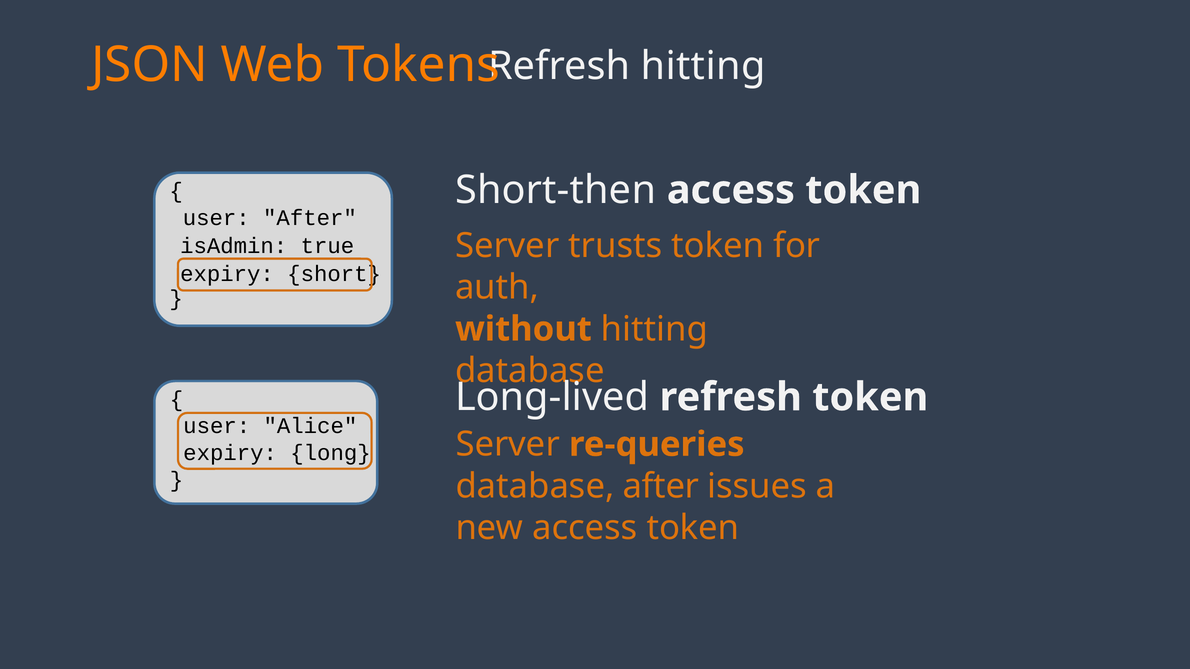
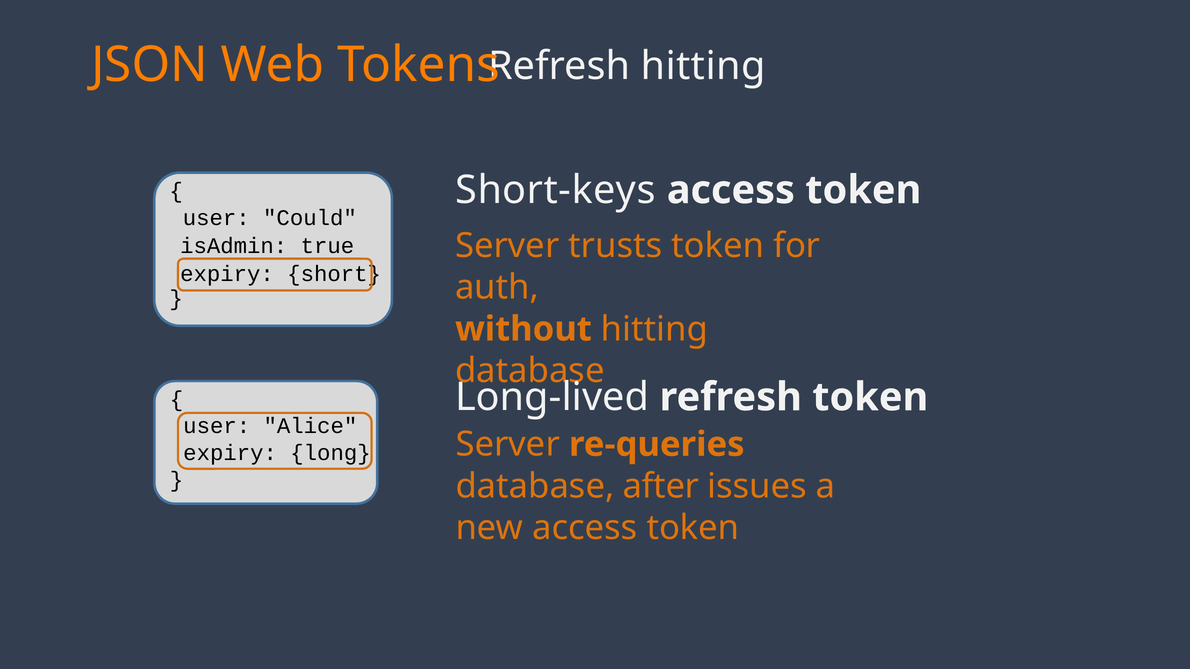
Short-then: Short-then -> Short-keys
user After: After -> Could
